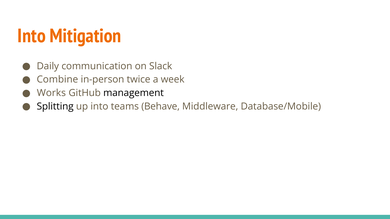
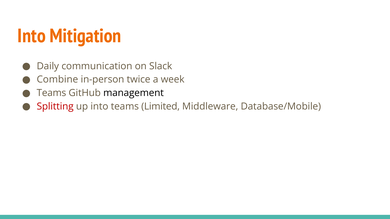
Works at (51, 93): Works -> Teams
Splitting colour: black -> red
Behave: Behave -> Limited
